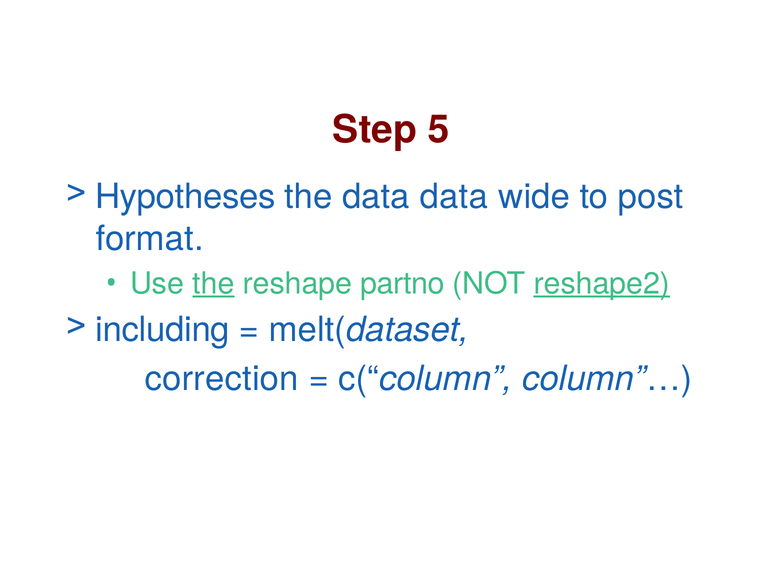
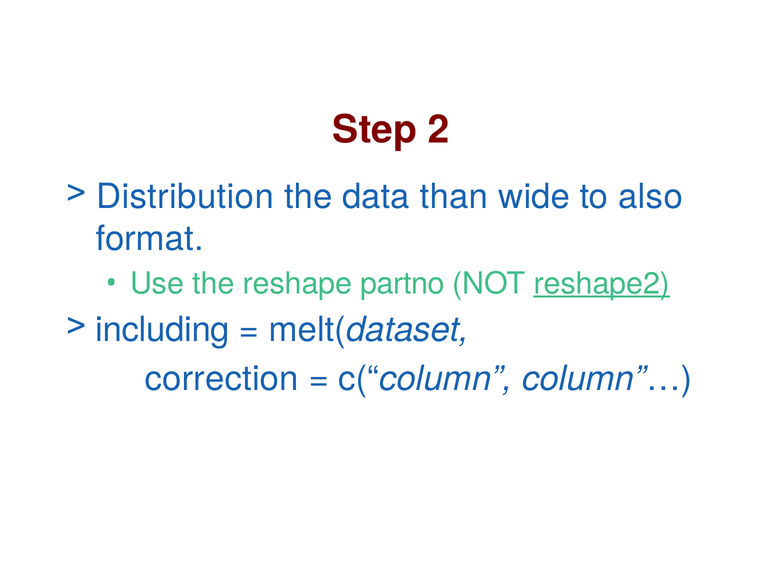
5: 5 -> 2
Hypotheses: Hypotheses -> Distribution
data data: data -> than
post: post -> also
the at (213, 283) underline: present -> none
